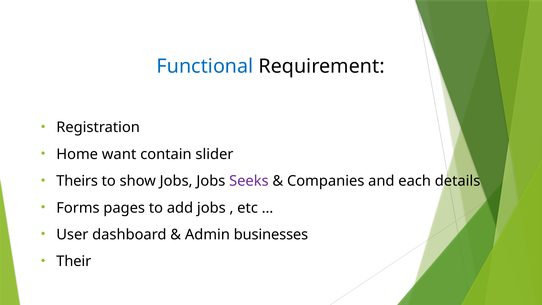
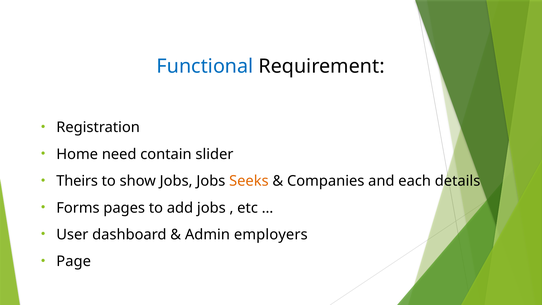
want: want -> need
Seeks colour: purple -> orange
businesses: businesses -> employers
Their: Their -> Page
